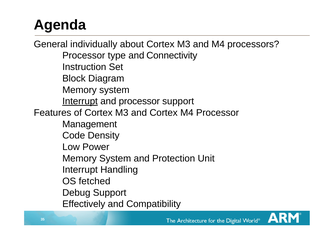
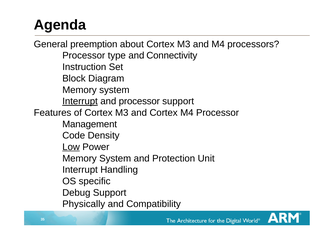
individually: individually -> preemption
Low underline: none -> present
fetched: fetched -> specific
Effectively: Effectively -> Physically
